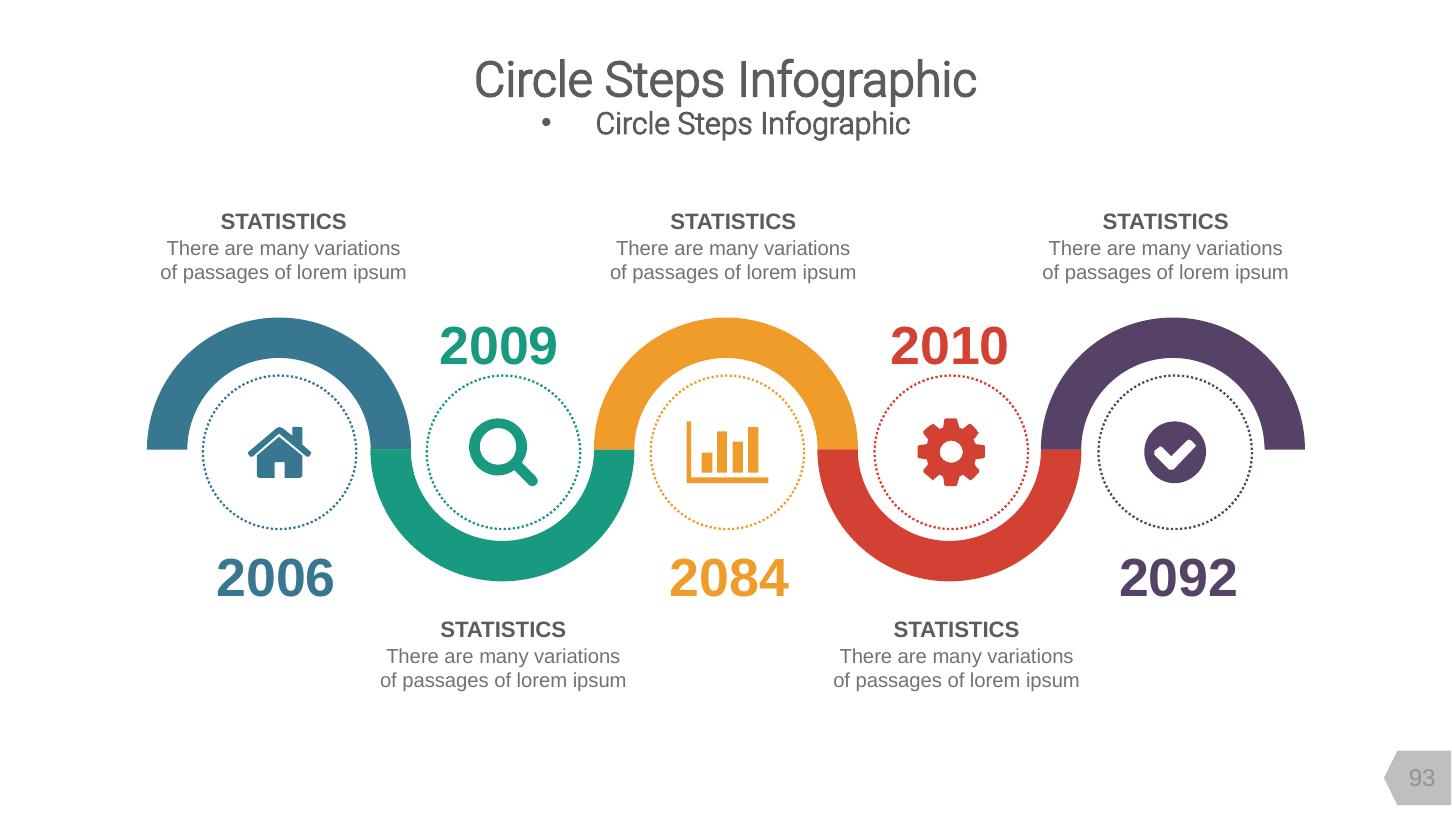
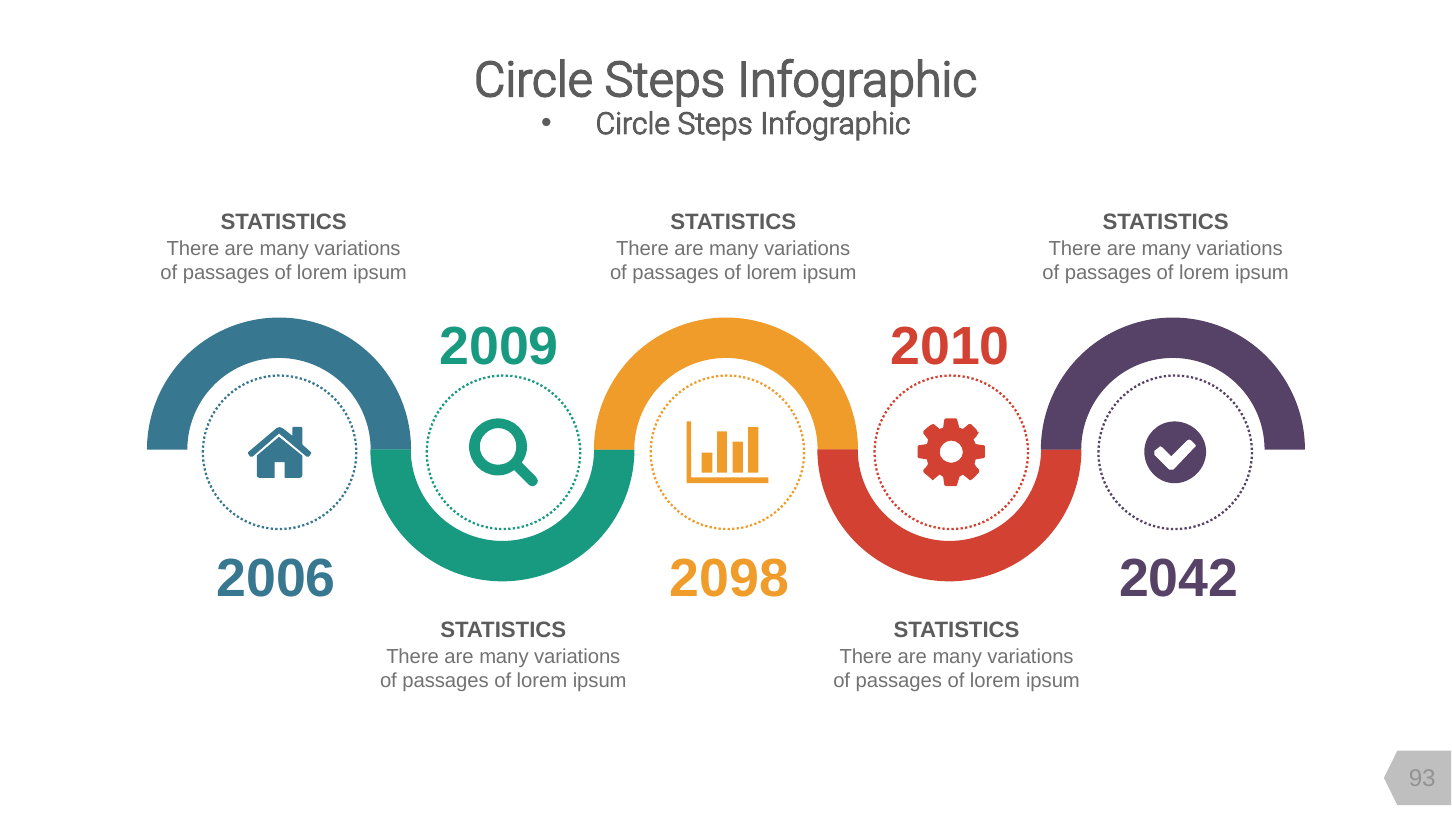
2084: 2084 -> 2098
2092: 2092 -> 2042
